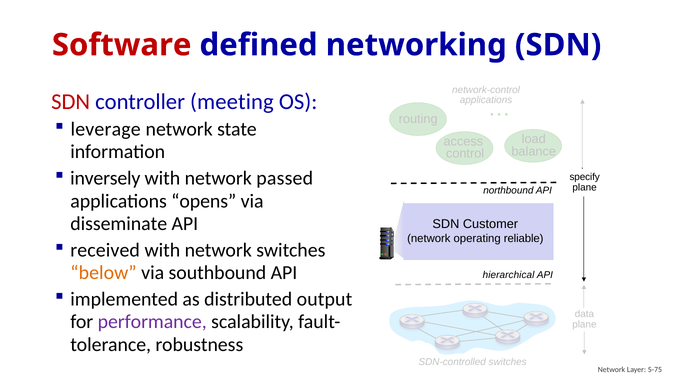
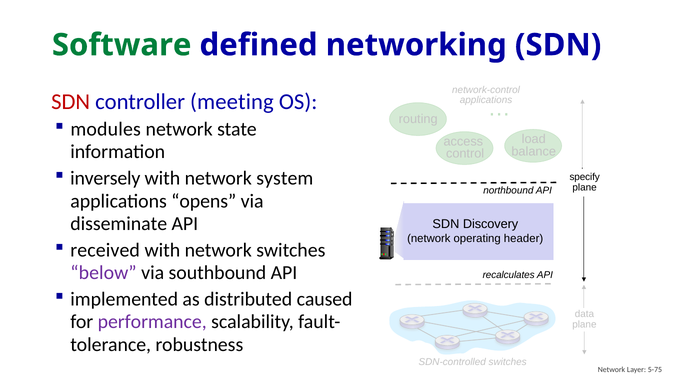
Software colour: red -> green
leverage: leverage -> modules
passed: passed -> system
Customer: Customer -> Discovery
reliable: reliable -> header
below colour: orange -> purple
hierarchical: hierarchical -> recalculates
output: output -> caused
